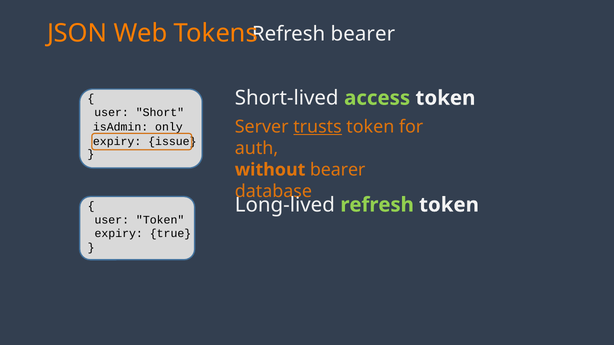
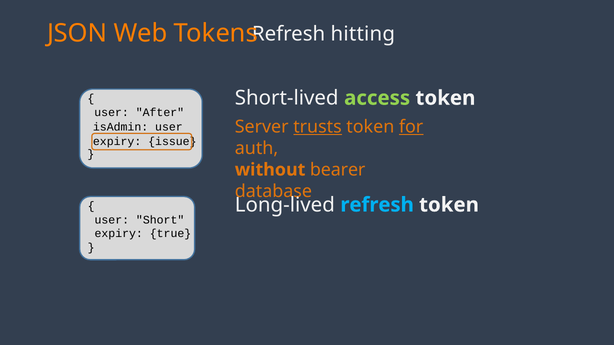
Refresh bearer: bearer -> hitting
Short: Short -> After
for underline: none -> present
isAdmin only: only -> user
refresh at (377, 205) colour: light green -> light blue
user Token: Token -> Short
